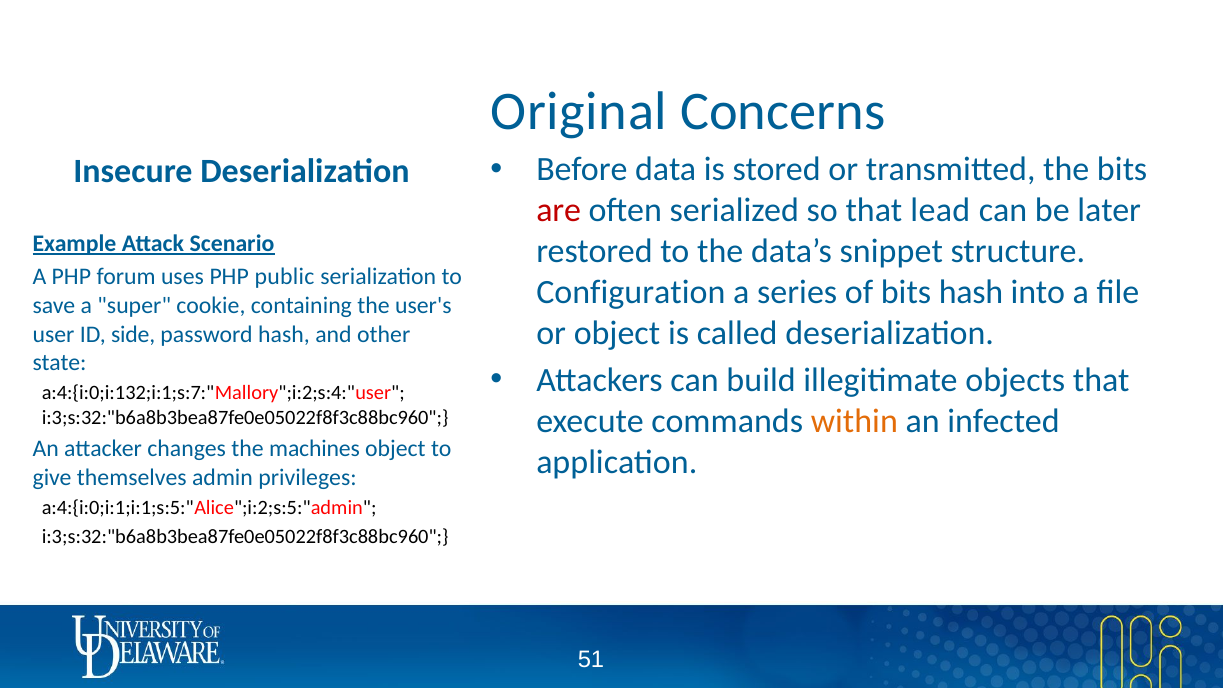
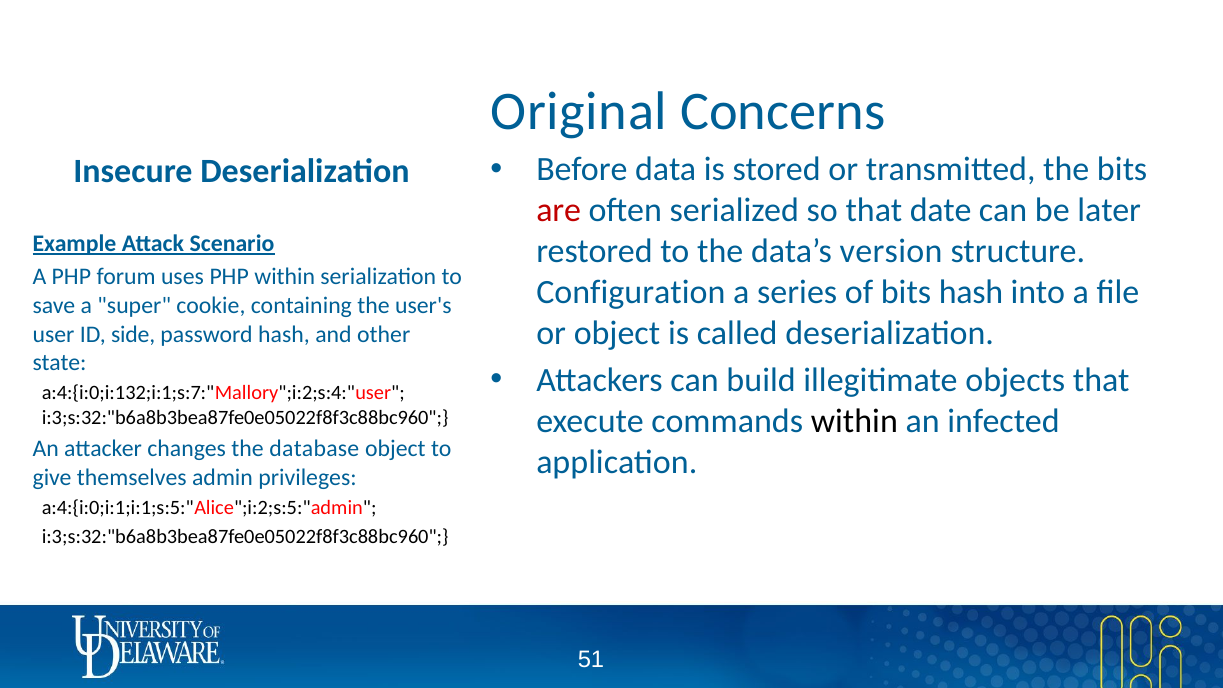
lead: lead -> date
snippet: snippet -> version
PHP public: public -> within
within at (854, 421) colour: orange -> black
machines: machines -> database
